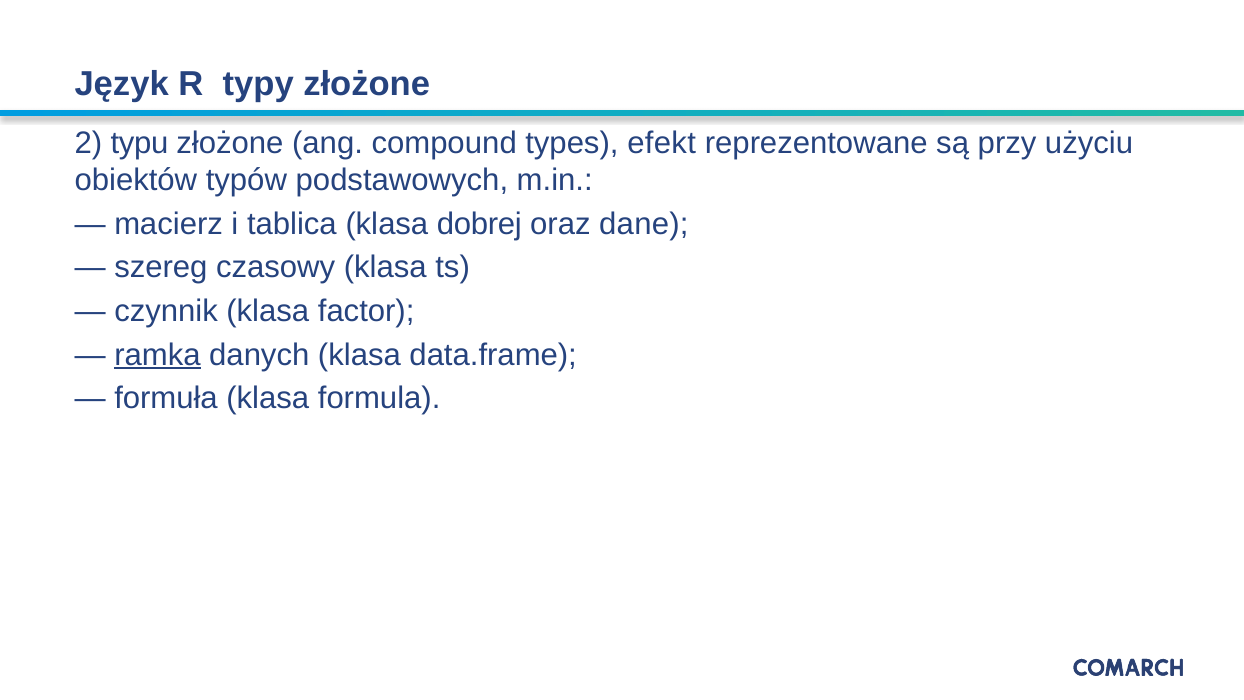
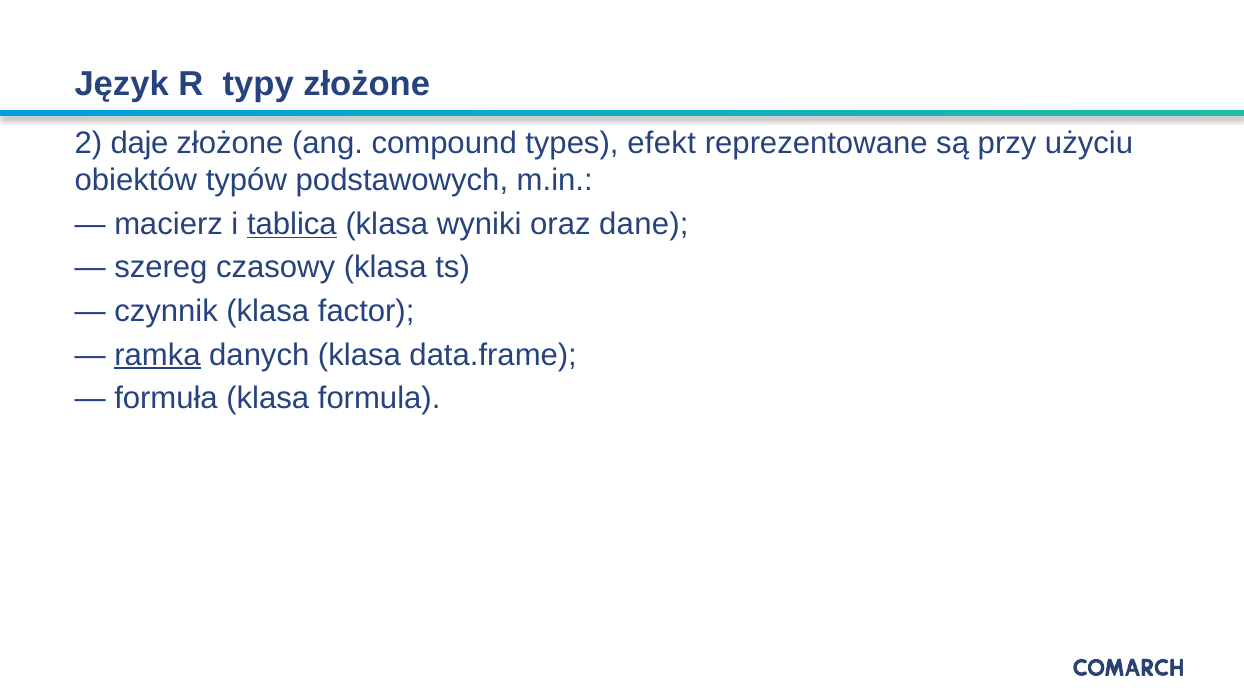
typu: typu -> daje
tablica underline: none -> present
dobrej: dobrej -> wyniki
